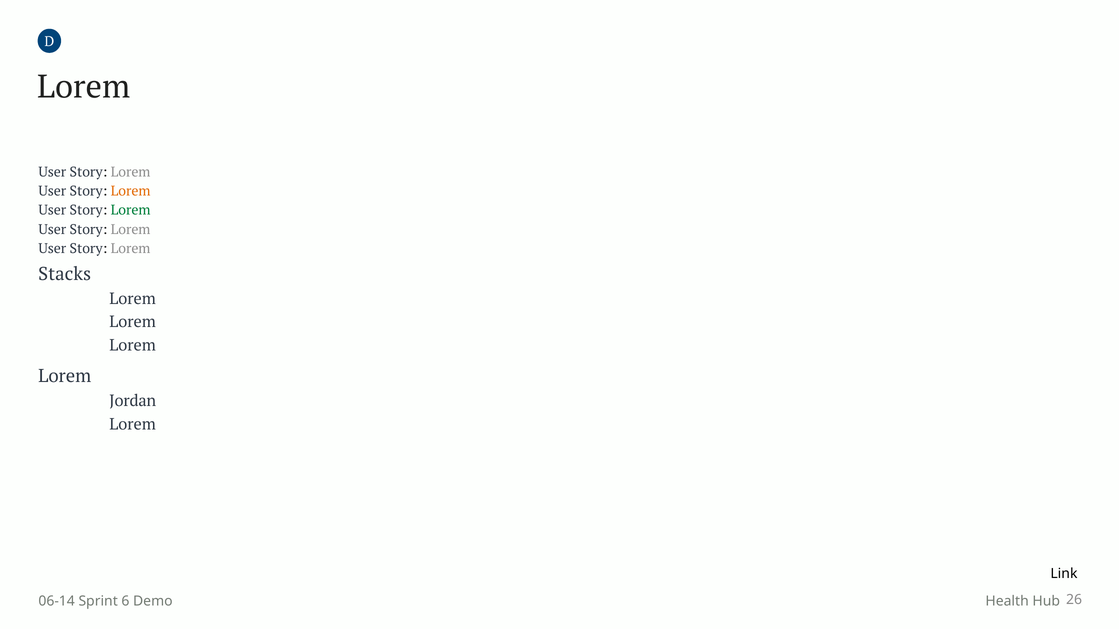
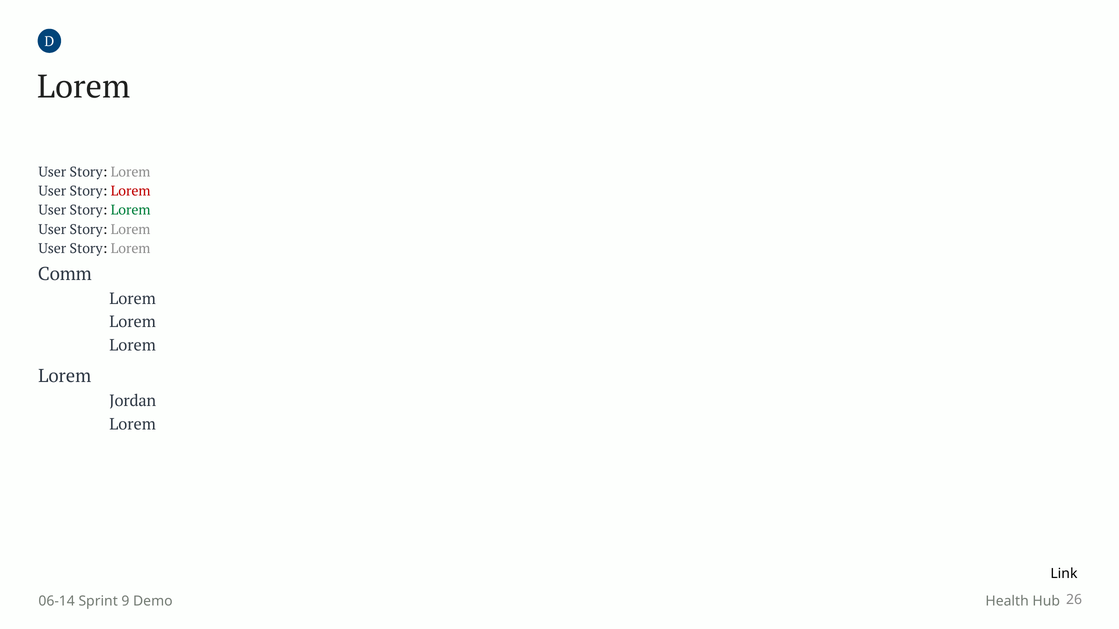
Lorem at (131, 191) colour: orange -> red
Stacks: Stacks -> Comm
6: 6 -> 9
